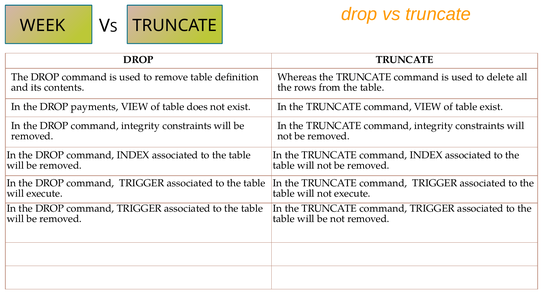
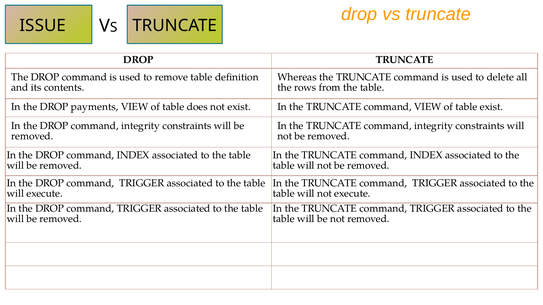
WEEK: WEEK -> ISSUE
